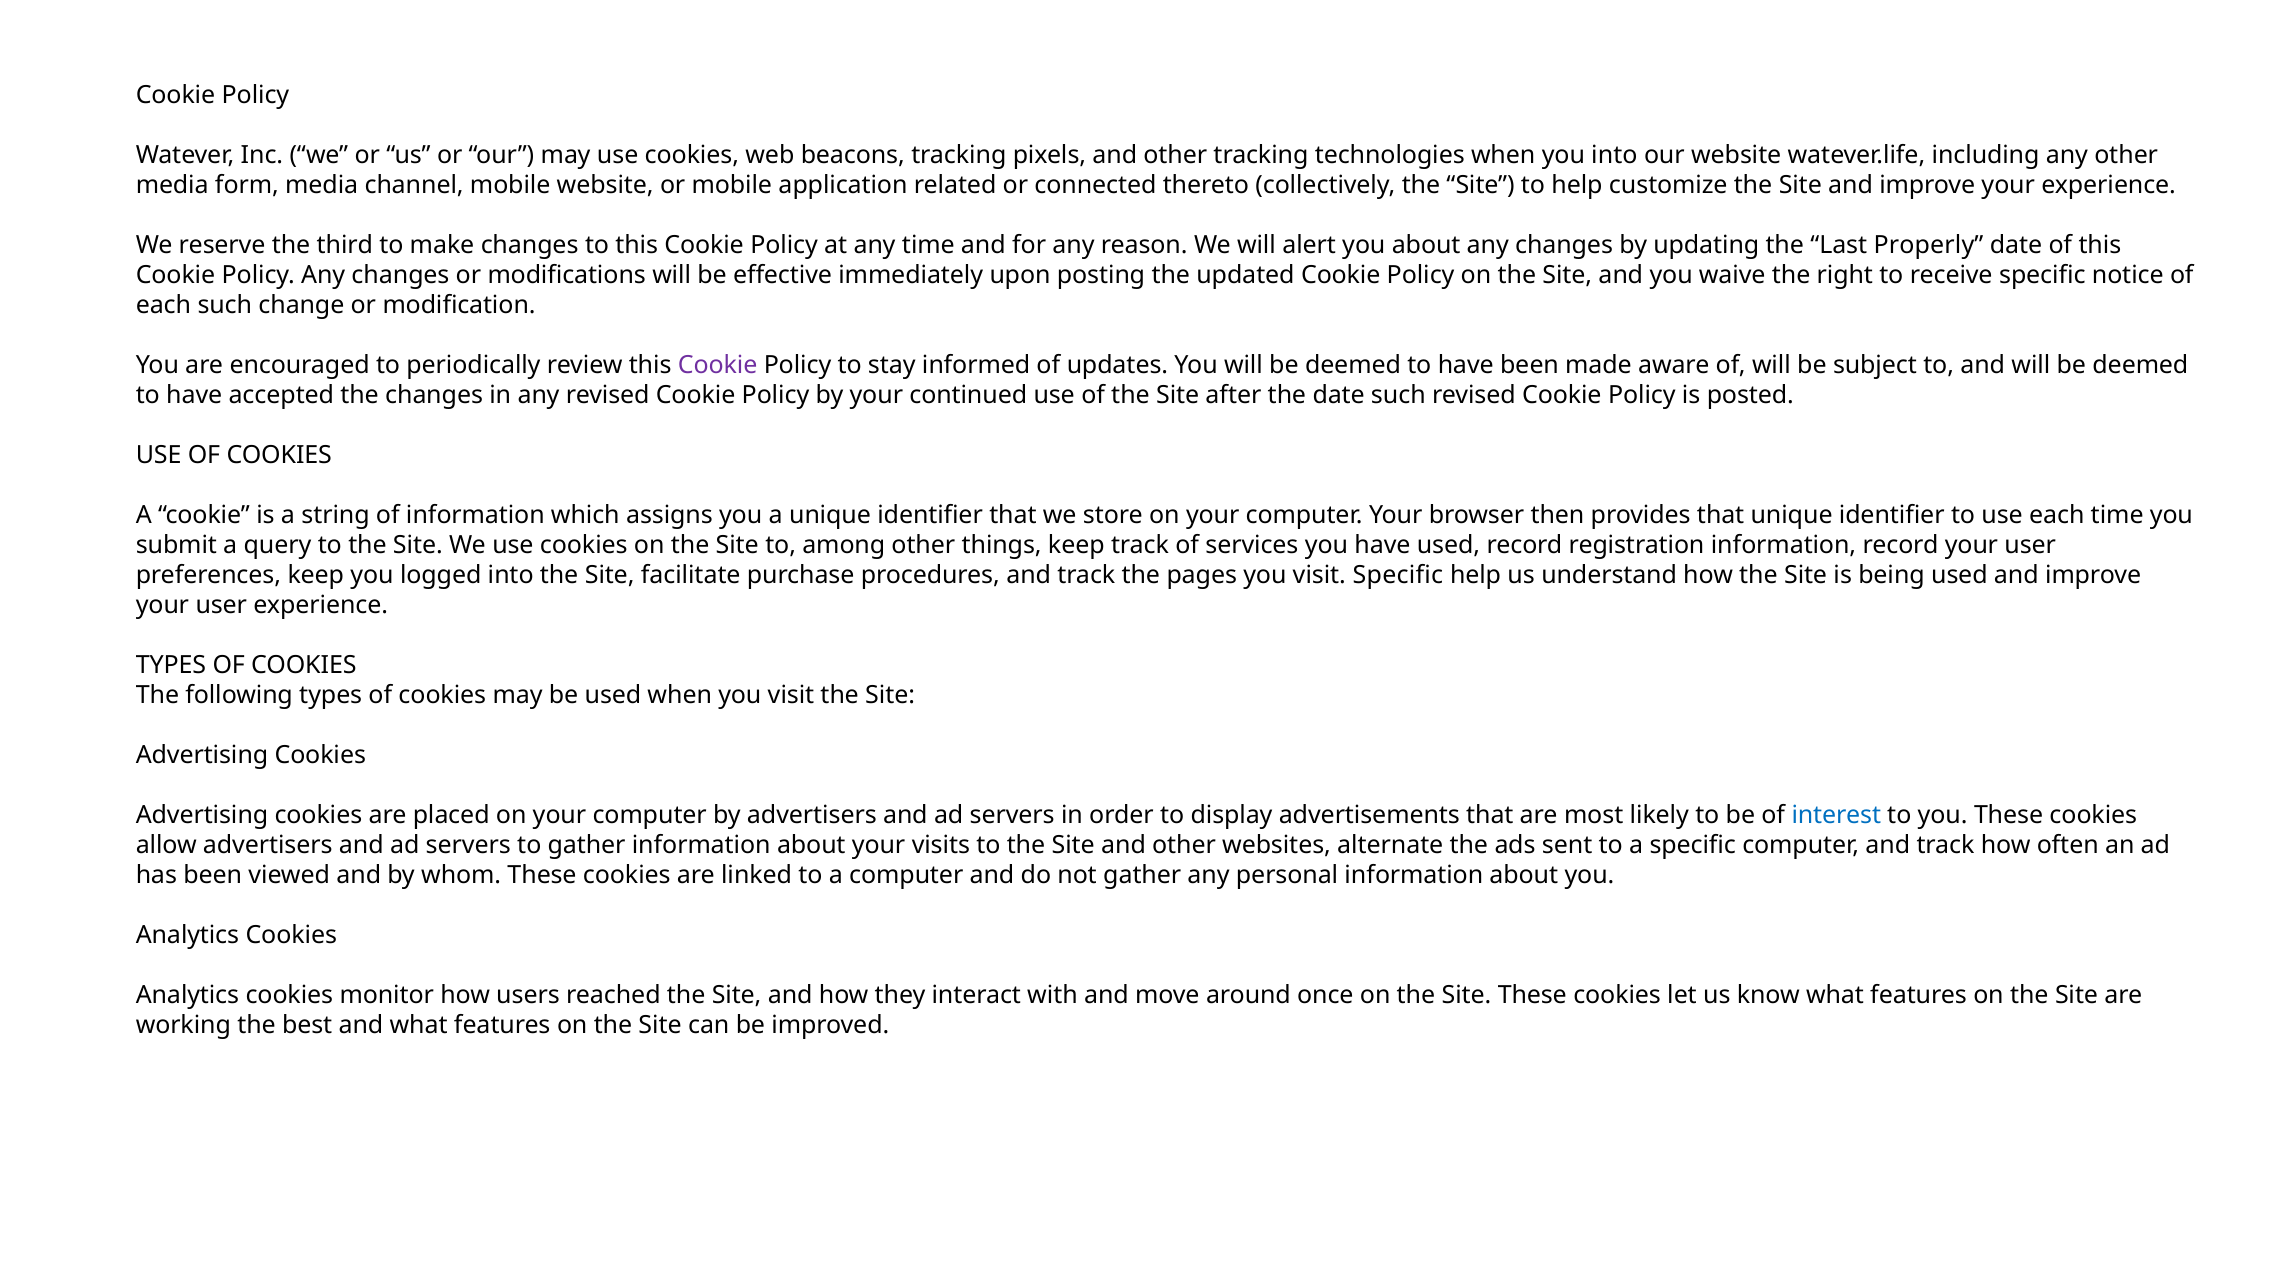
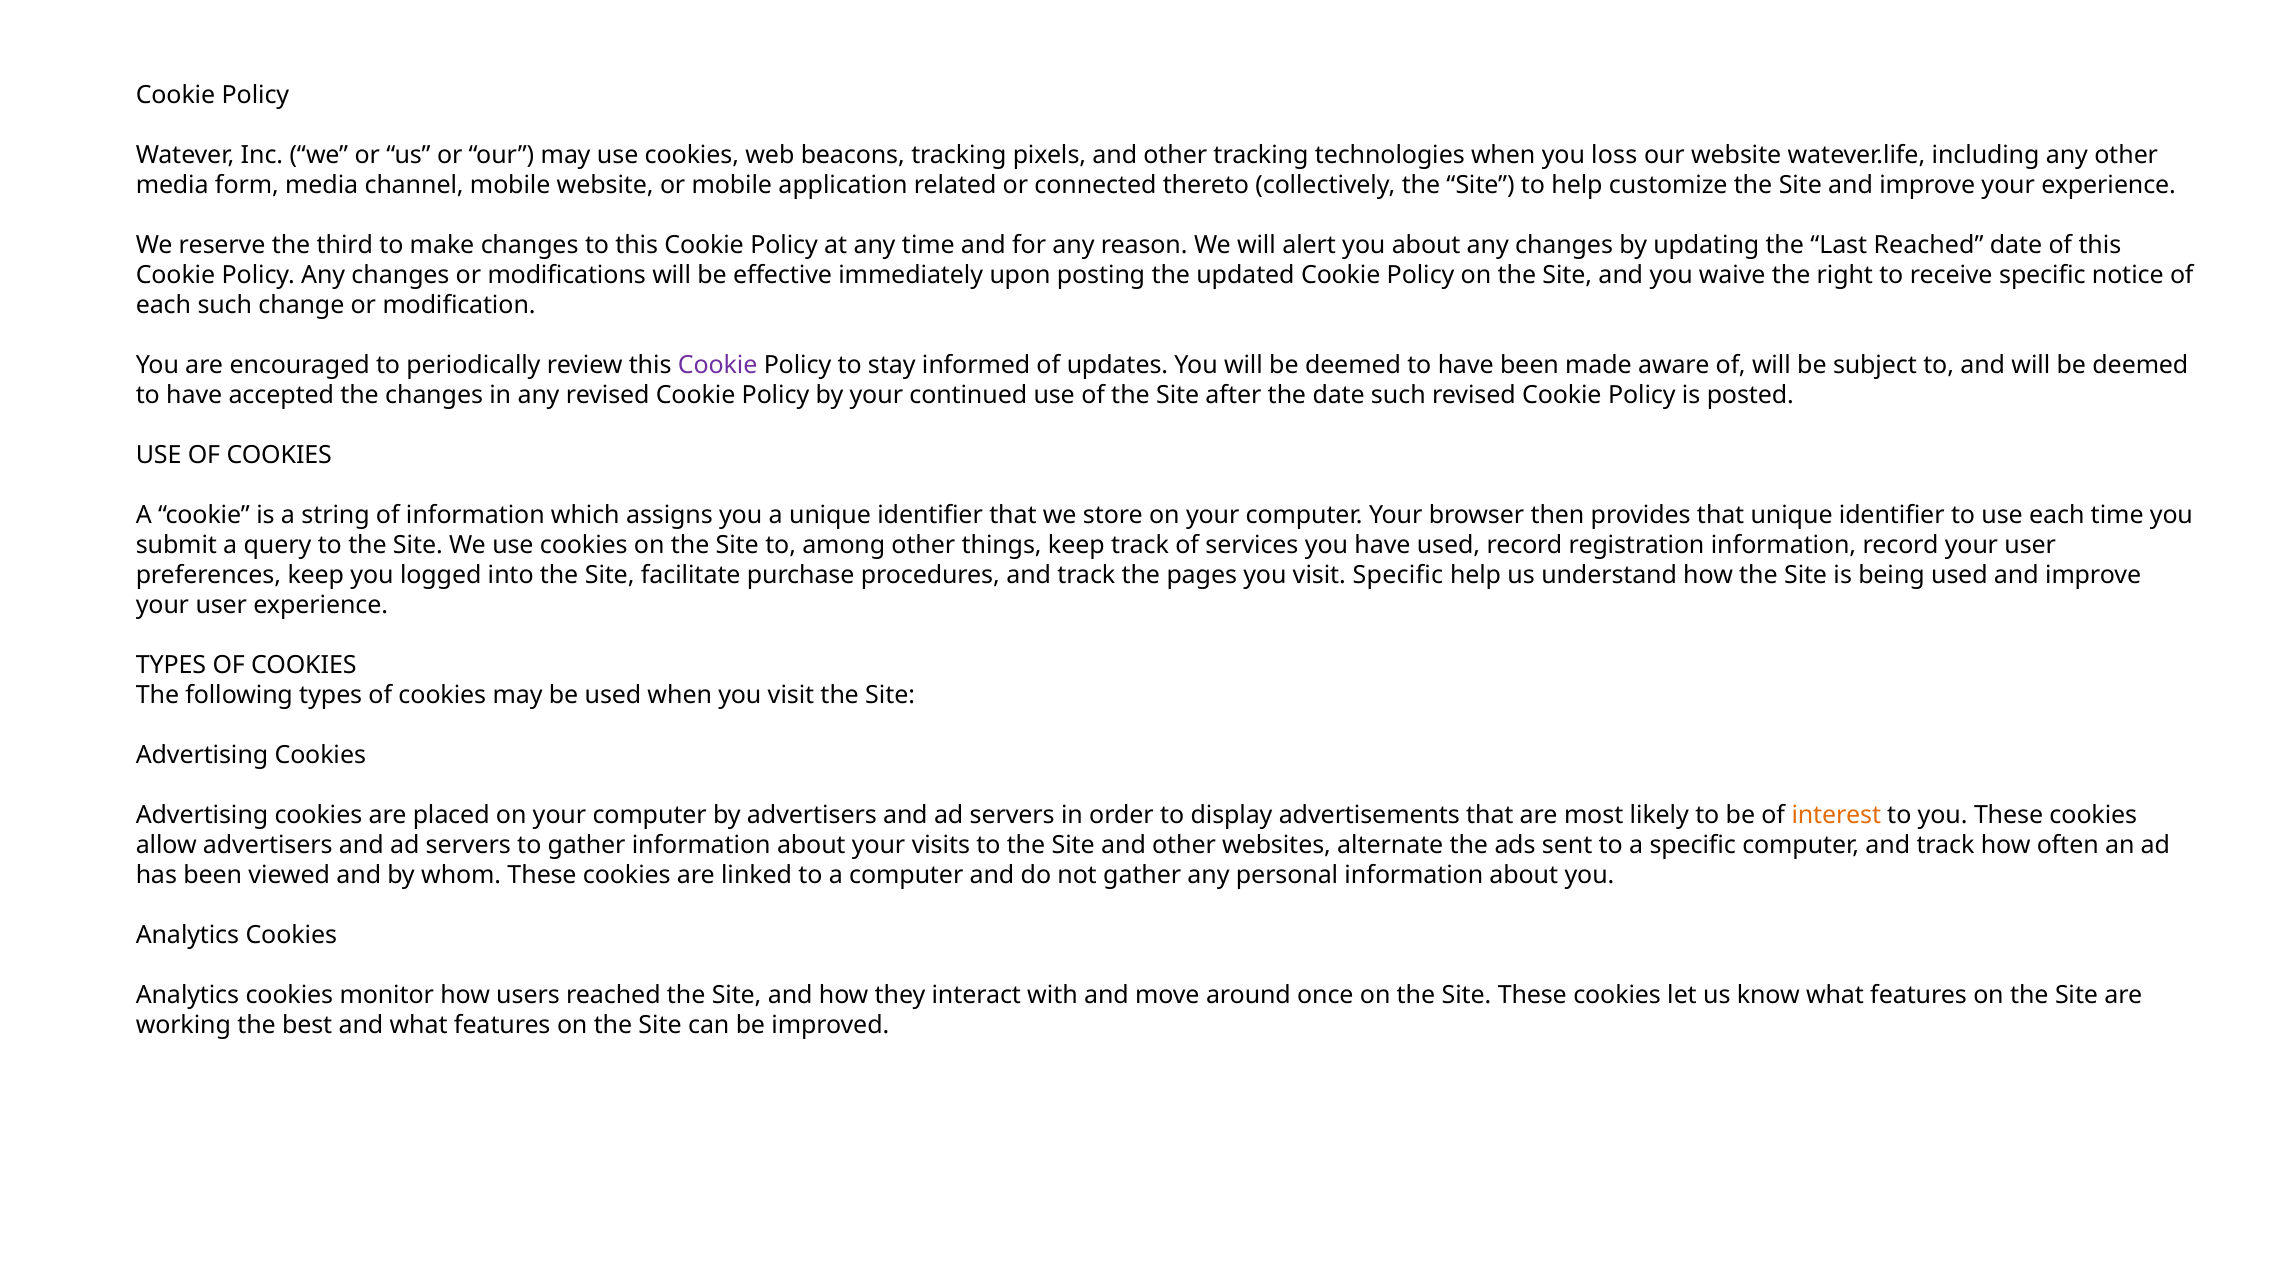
you into: into -> loss
Last Properly: Properly -> Reached
interest colour: blue -> orange
